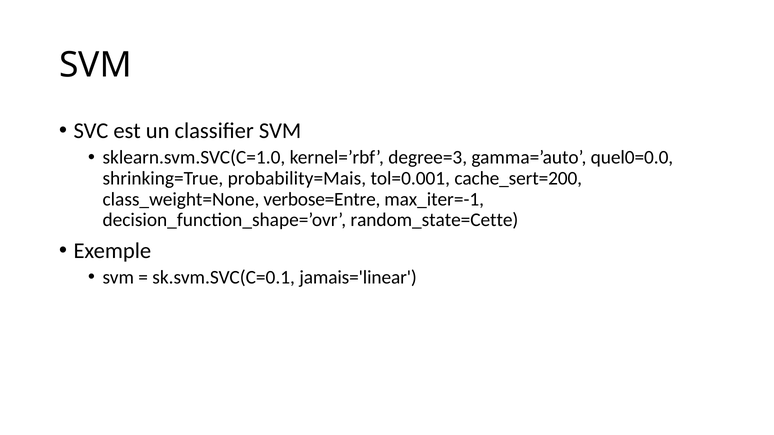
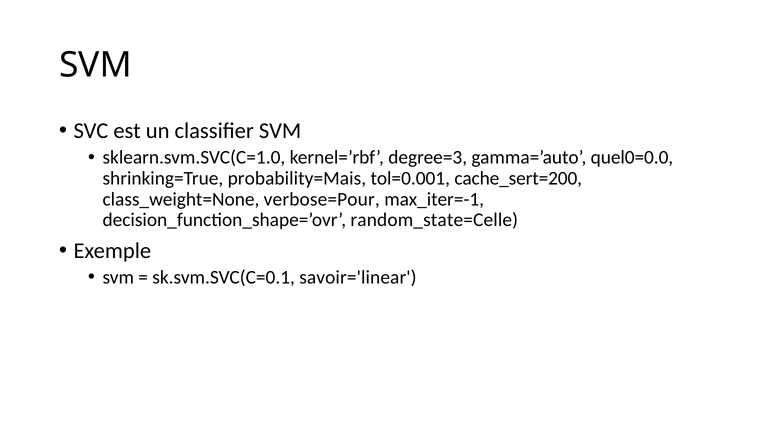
verbose=Entre: verbose=Entre -> verbose=Pour
random_state=Cette: random_state=Cette -> random_state=Celle
jamais='linear: jamais='linear -> savoir='linear
